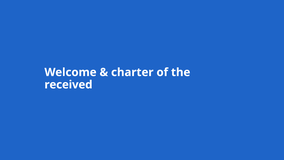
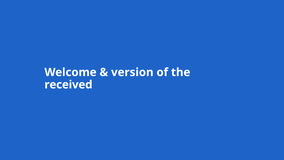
charter: charter -> version
